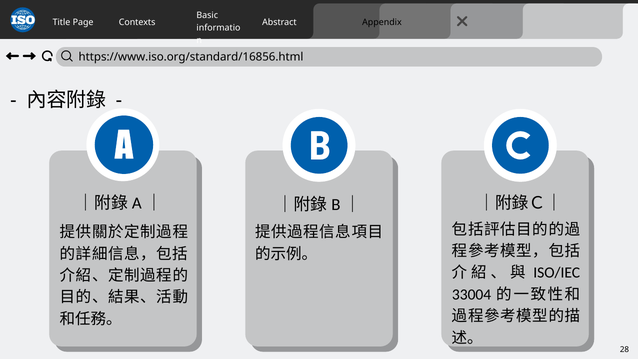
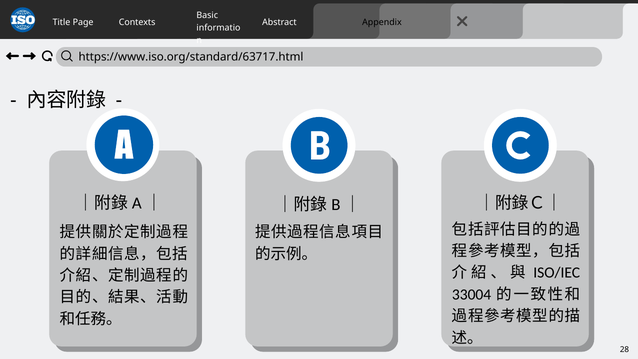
https://www.iso.org/standard/16856.html: https://www.iso.org/standard/16856.html -> https://www.iso.org/standard/63717.html
